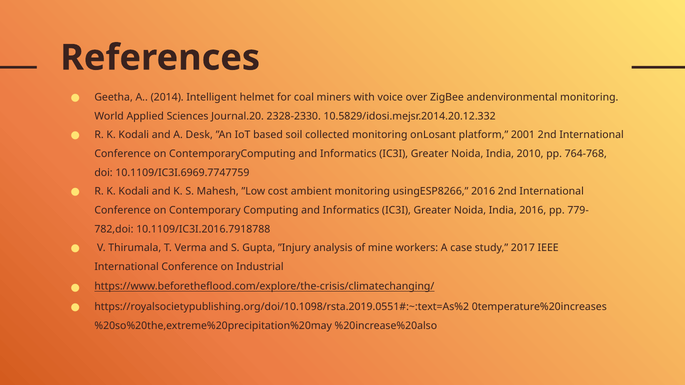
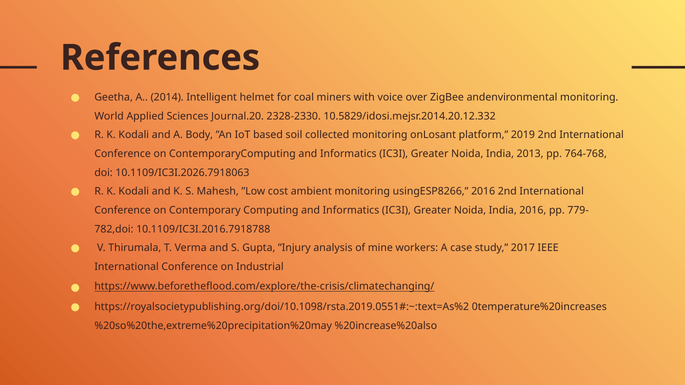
Desk: Desk -> Body
2001: 2001 -> 2019
2010: 2010 -> 2013
10.1109/IC3I.6969.7747759: 10.1109/IC3I.6969.7747759 -> 10.1109/IC3I.2026.7918063
